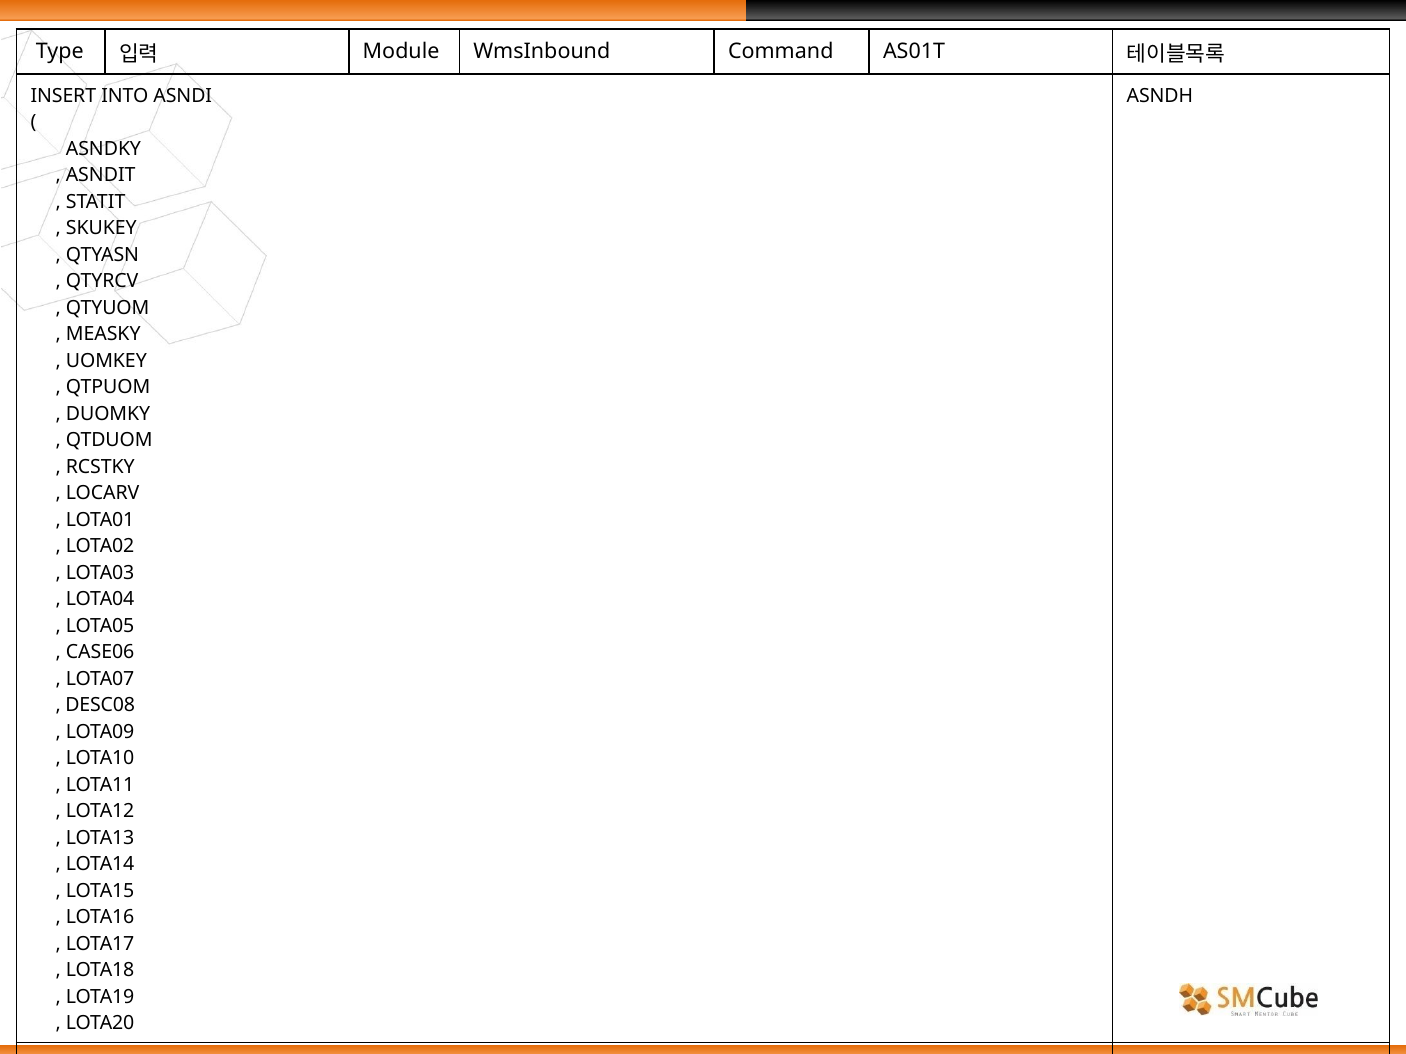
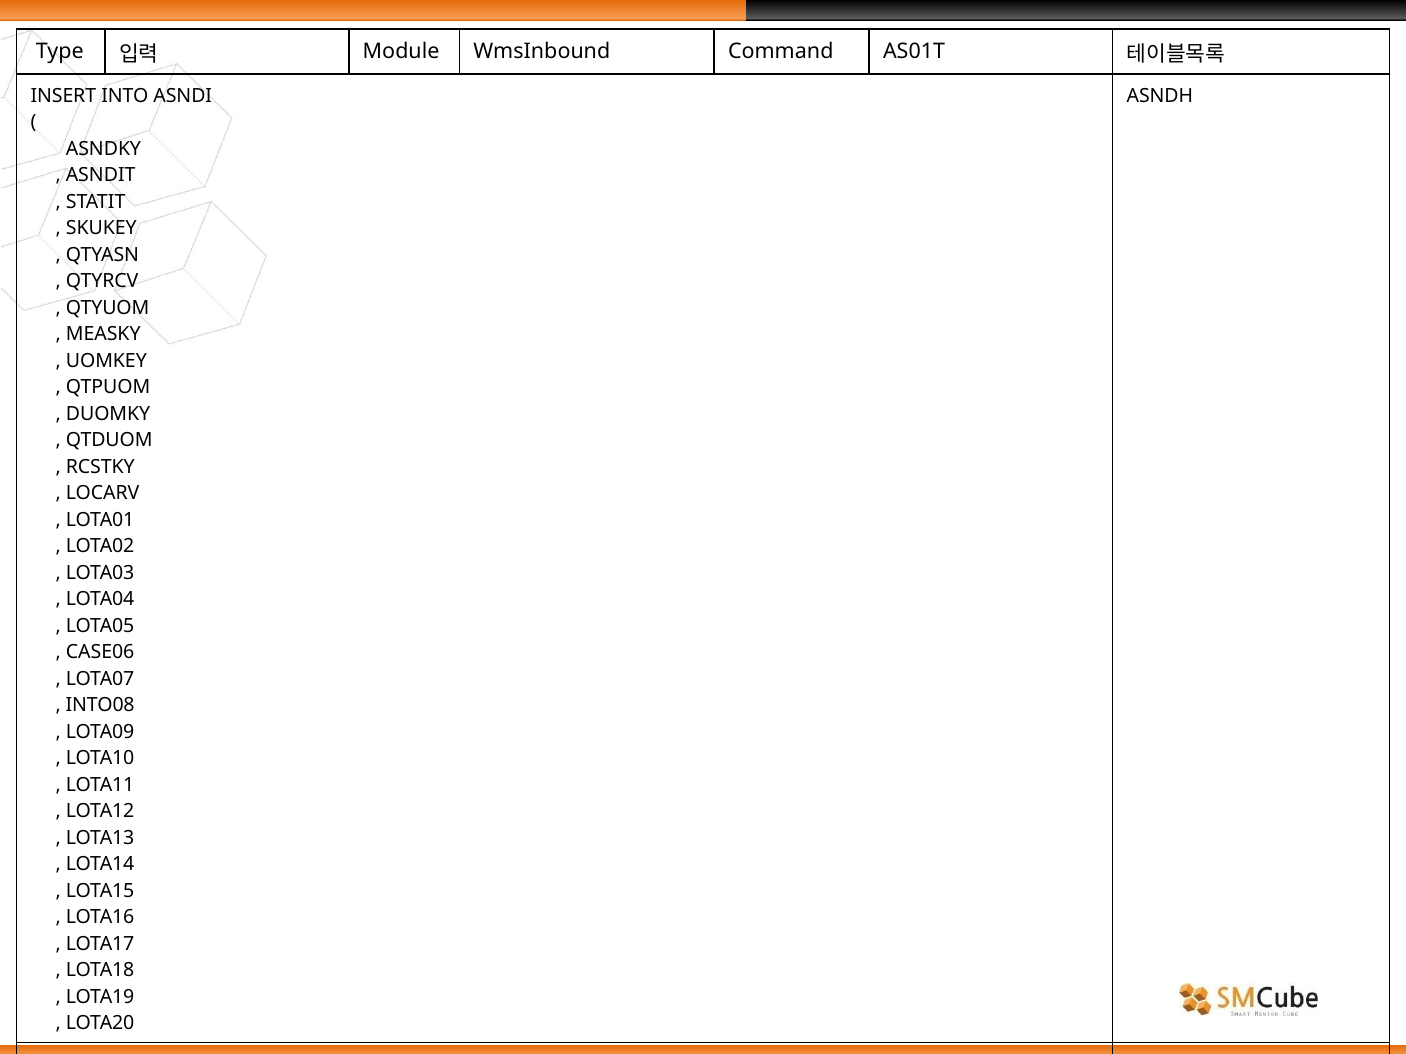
DESC08: DESC08 -> INTO08
